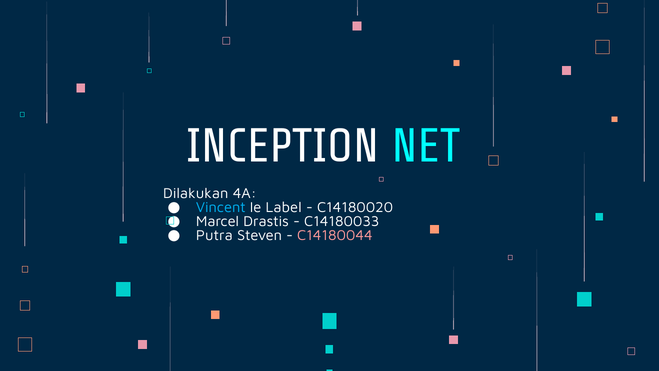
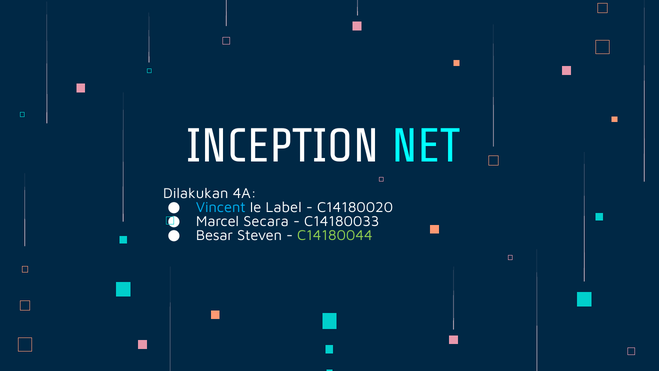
Drastis: Drastis -> Secara
Putra: Putra -> Besar
C14180044 colour: pink -> light green
